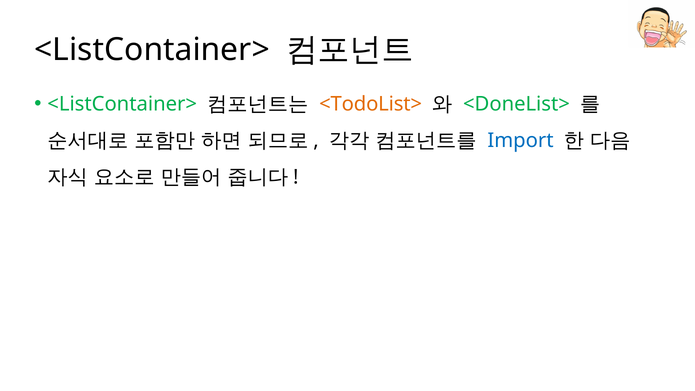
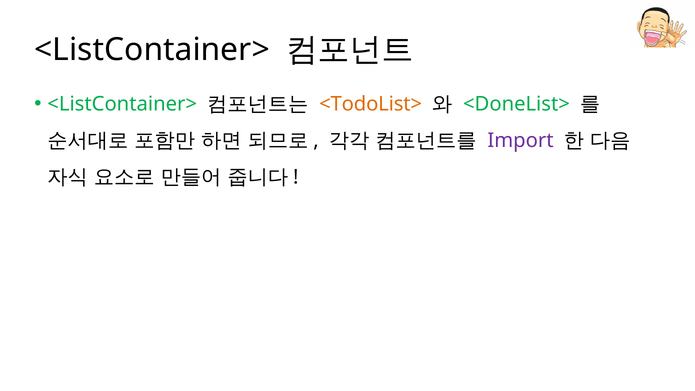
Import colour: blue -> purple
